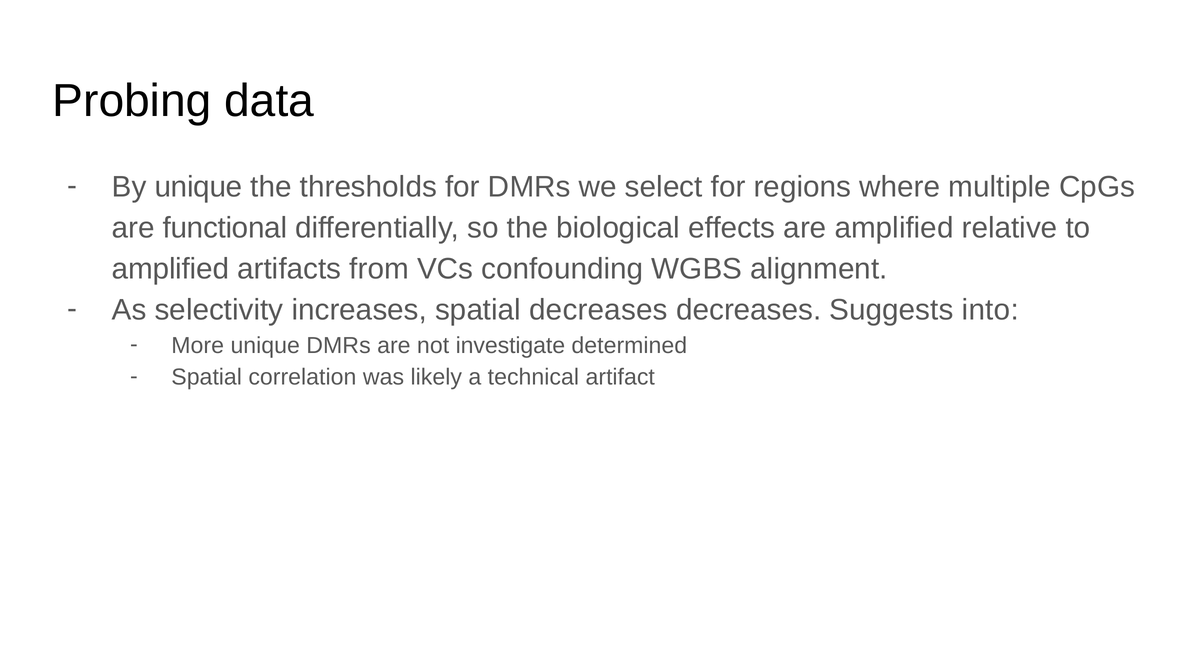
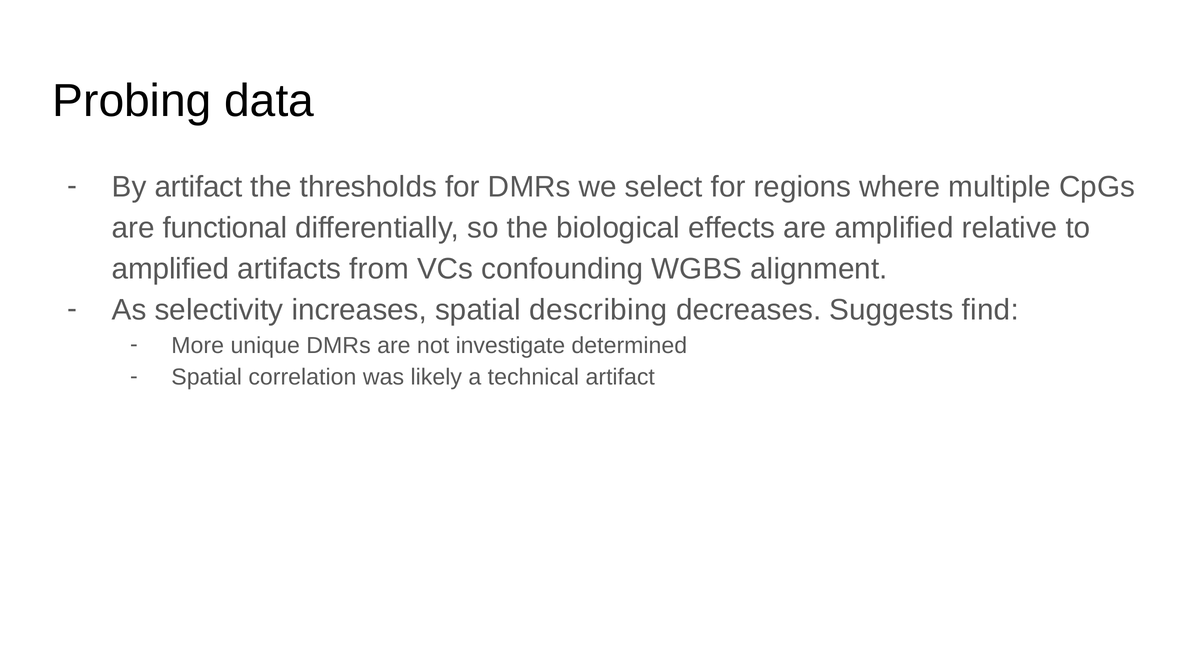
By unique: unique -> artifact
spatial decreases: decreases -> describing
into: into -> find
